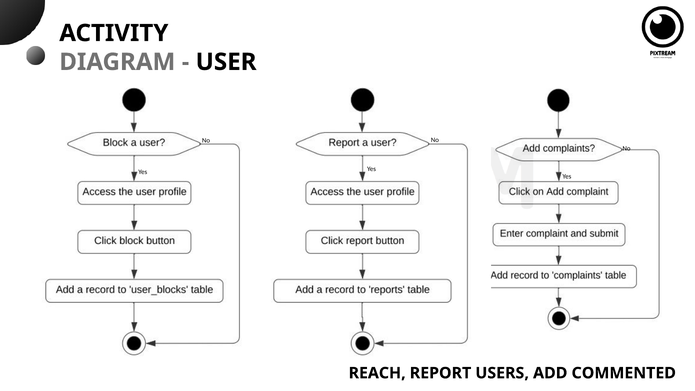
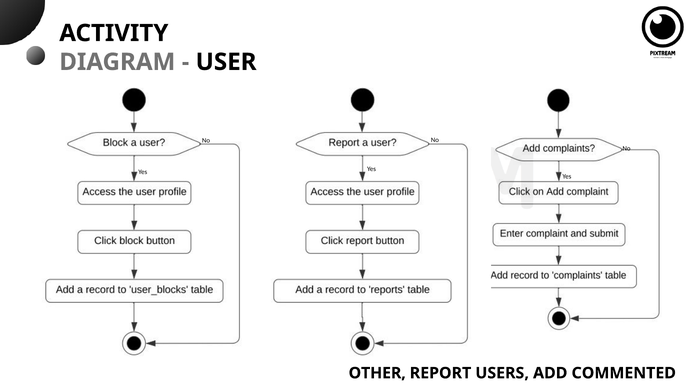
REACH: REACH -> OTHER
